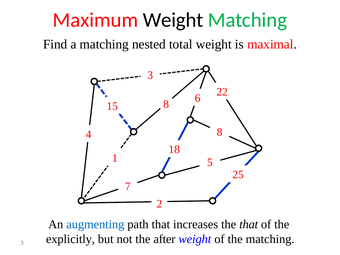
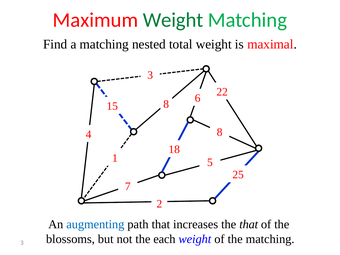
Weight at (173, 20) colour: black -> green
explicitly: explicitly -> blossoms
after: after -> each
